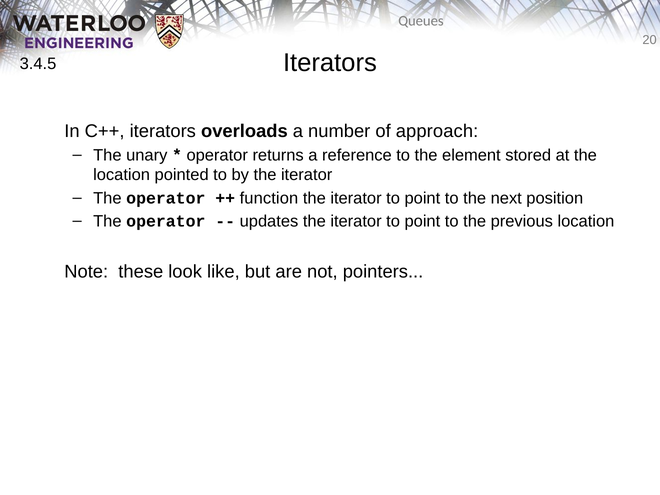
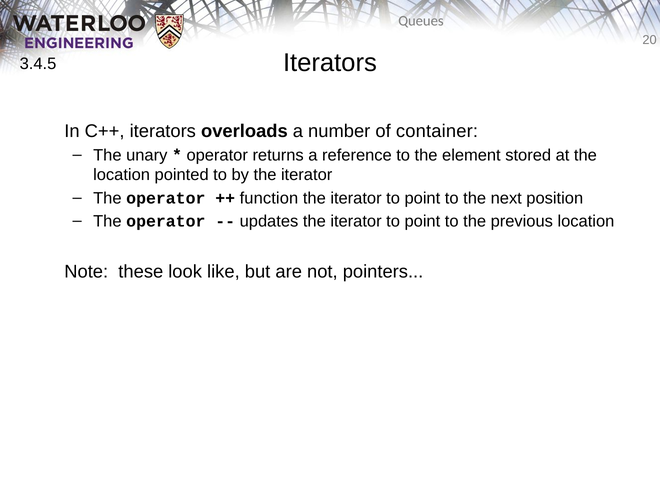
approach: approach -> container
